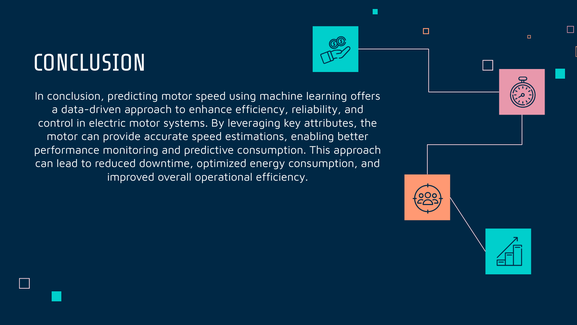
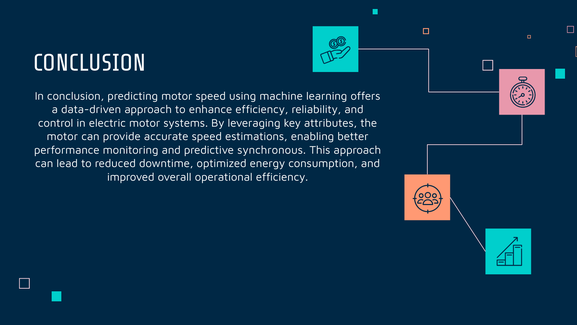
predictive consumption: consumption -> synchronous
